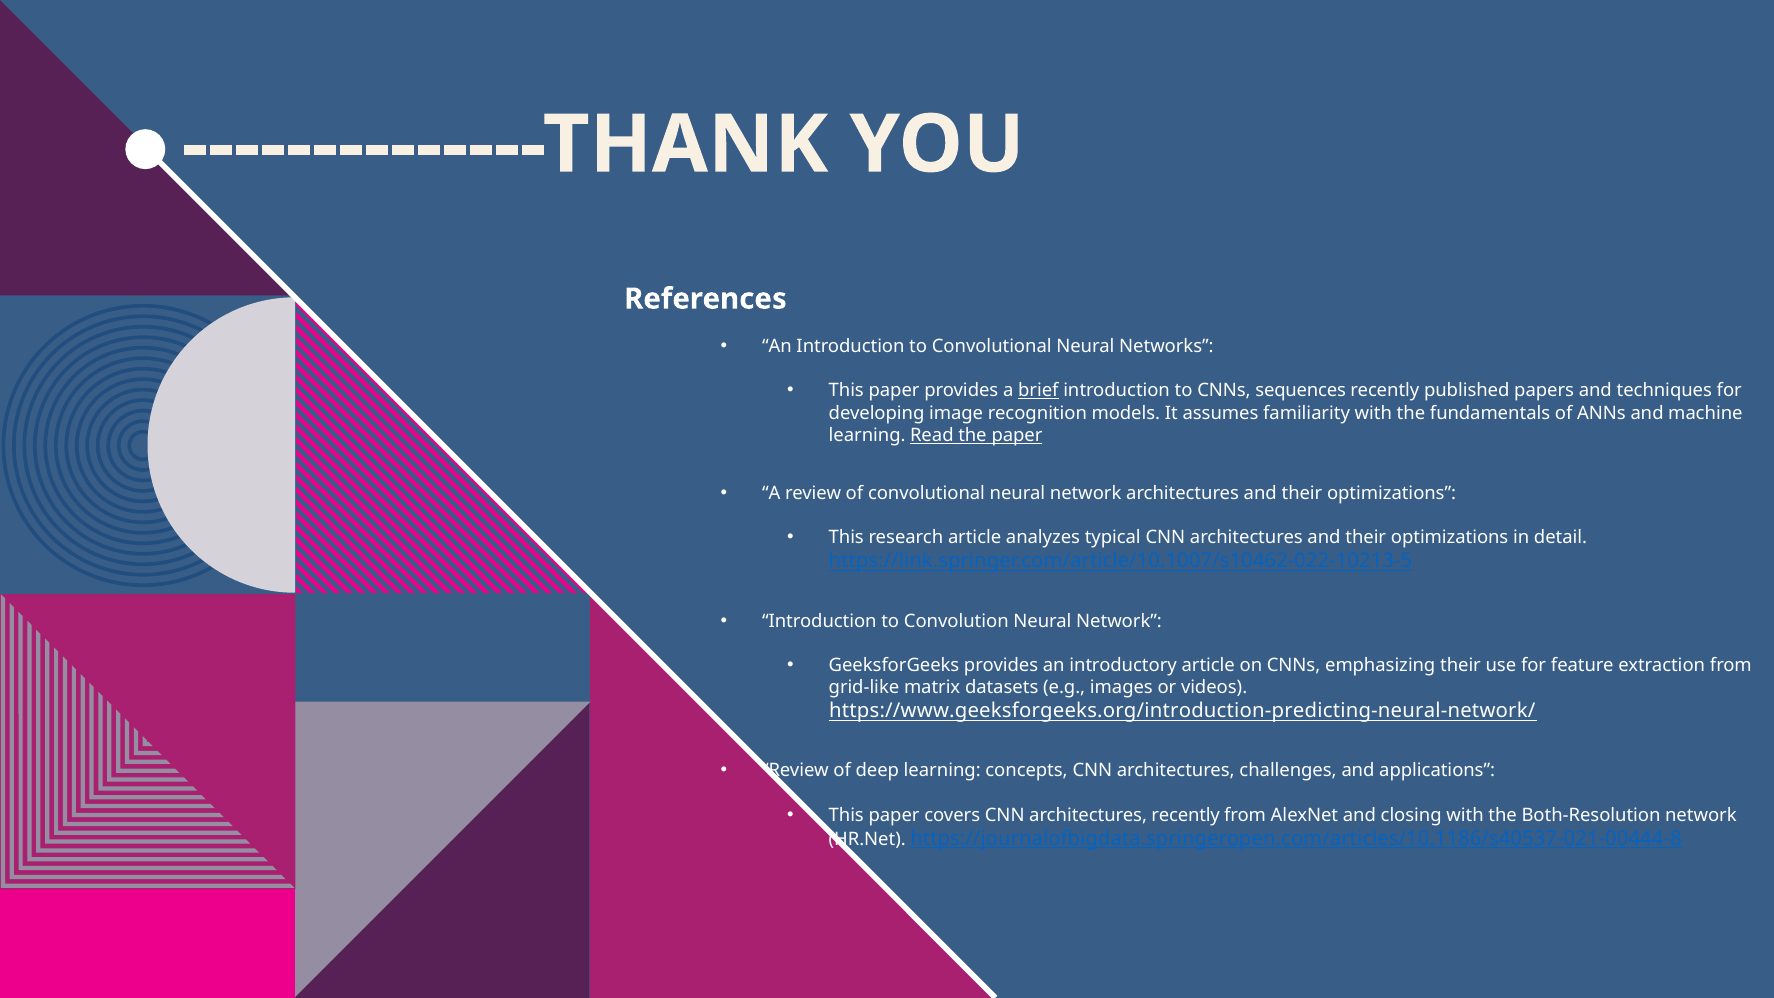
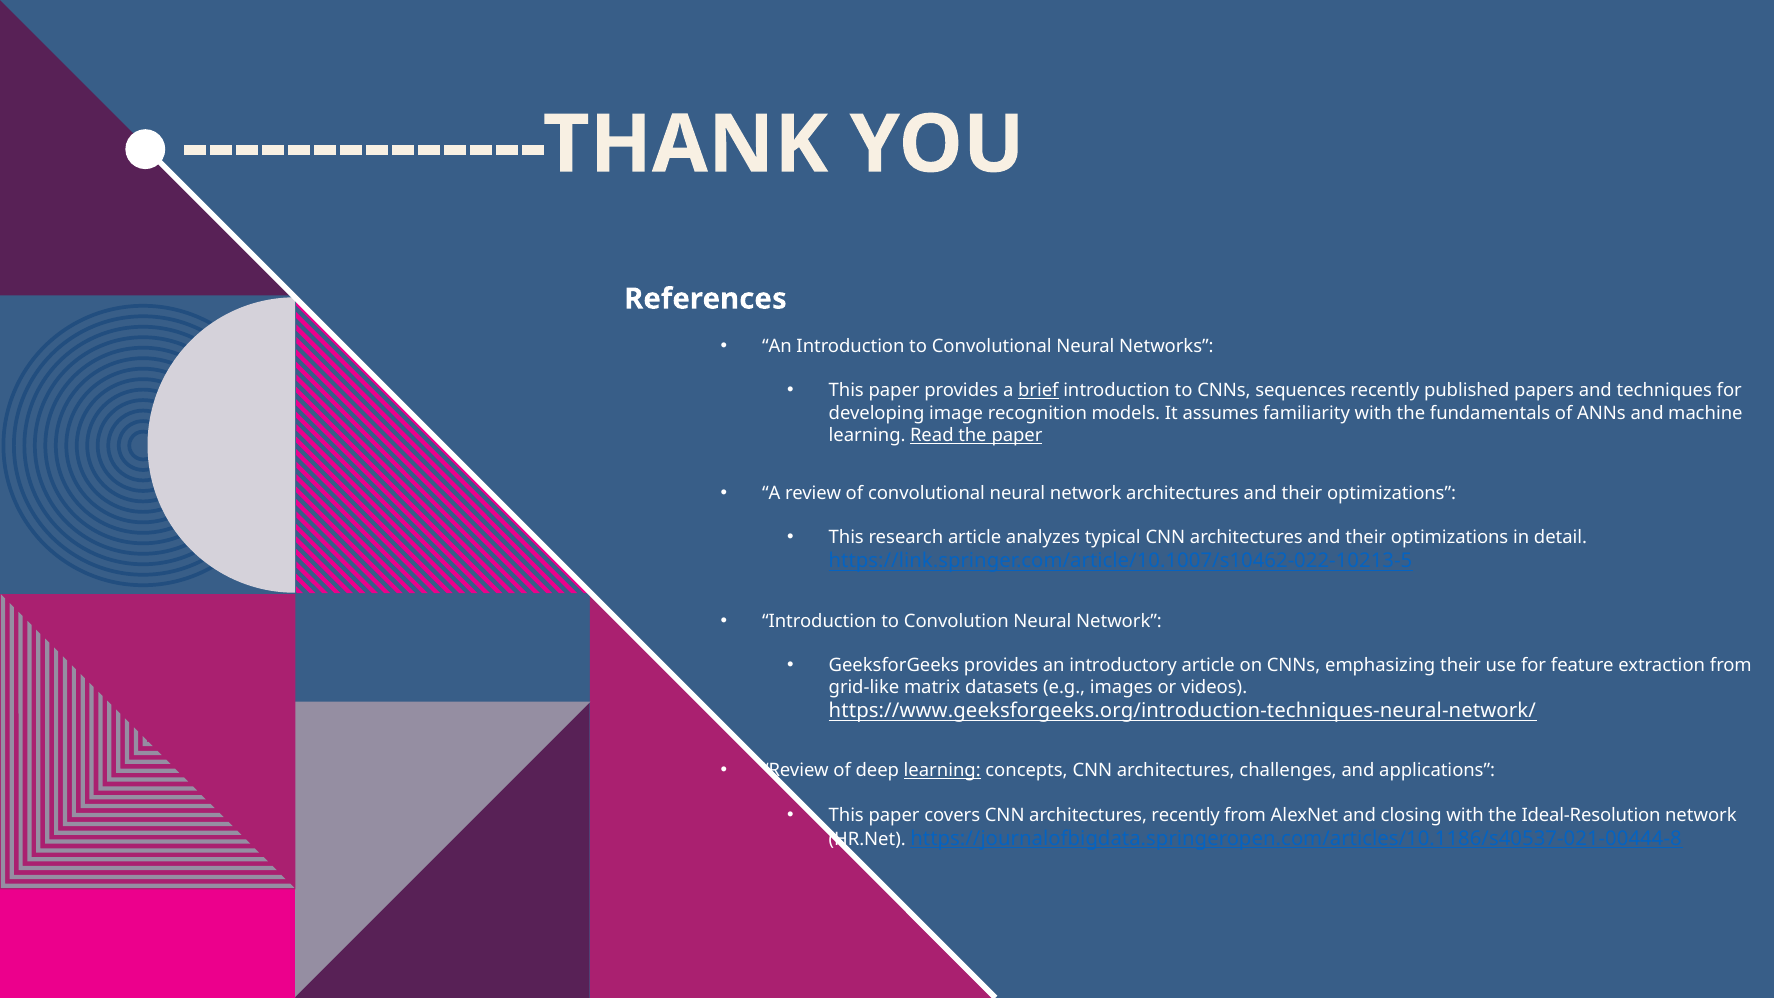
https://www.geeksforgeeks.org/introduction-predicting-neural-network/: https://www.geeksforgeeks.org/introduction-predicting-neural-network/ -> https://www.geeksforgeeks.org/introduction-techniques-neural-network/
learning at (942, 771) underline: none -> present
Both-Resolution: Both-Resolution -> Ideal-Resolution
